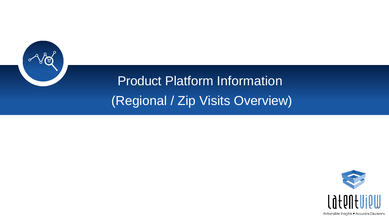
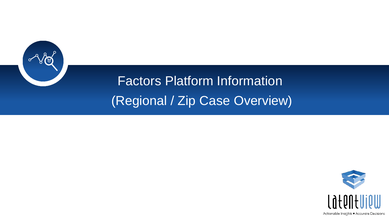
Product: Product -> Factors
Visits: Visits -> Case
